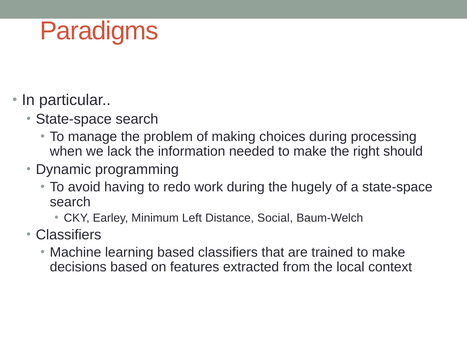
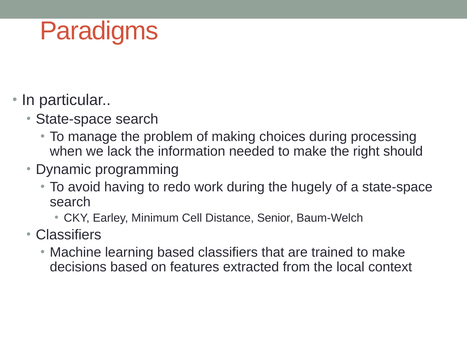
Left: Left -> Cell
Social: Social -> Senior
